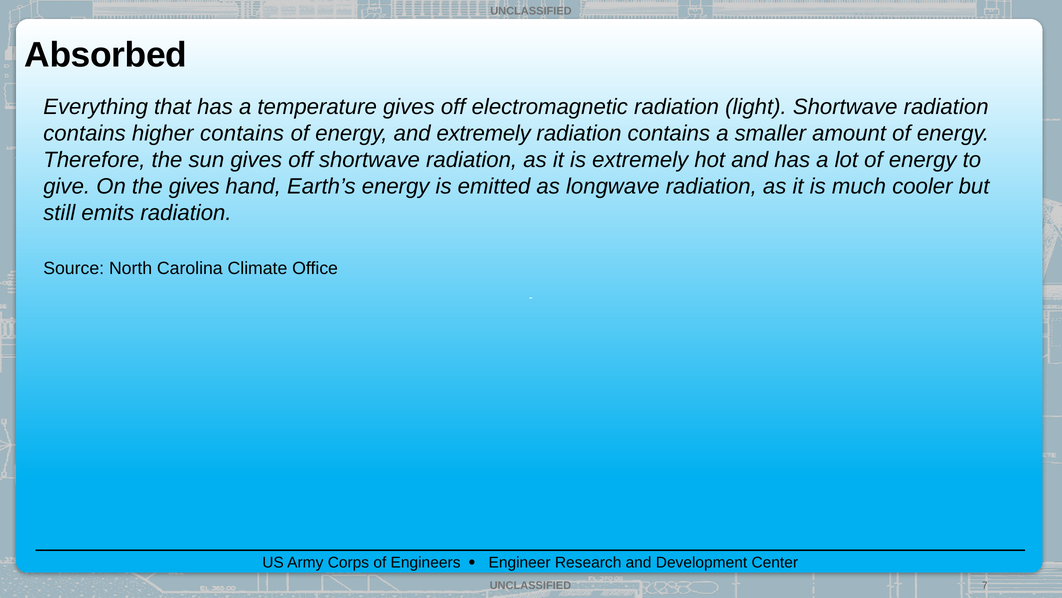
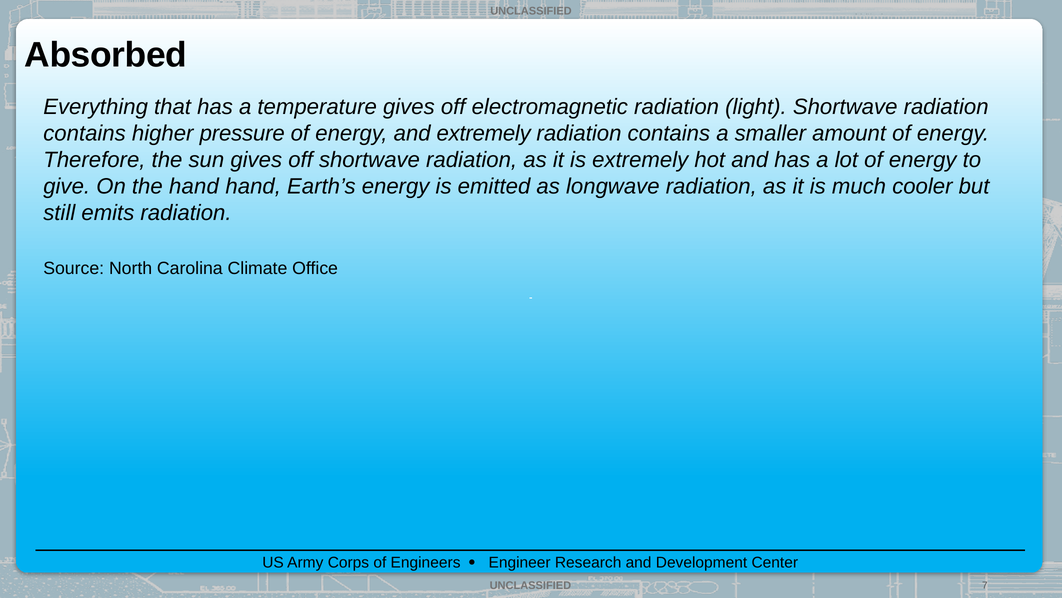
higher contains: contains -> pressure
the gives: gives -> hand
